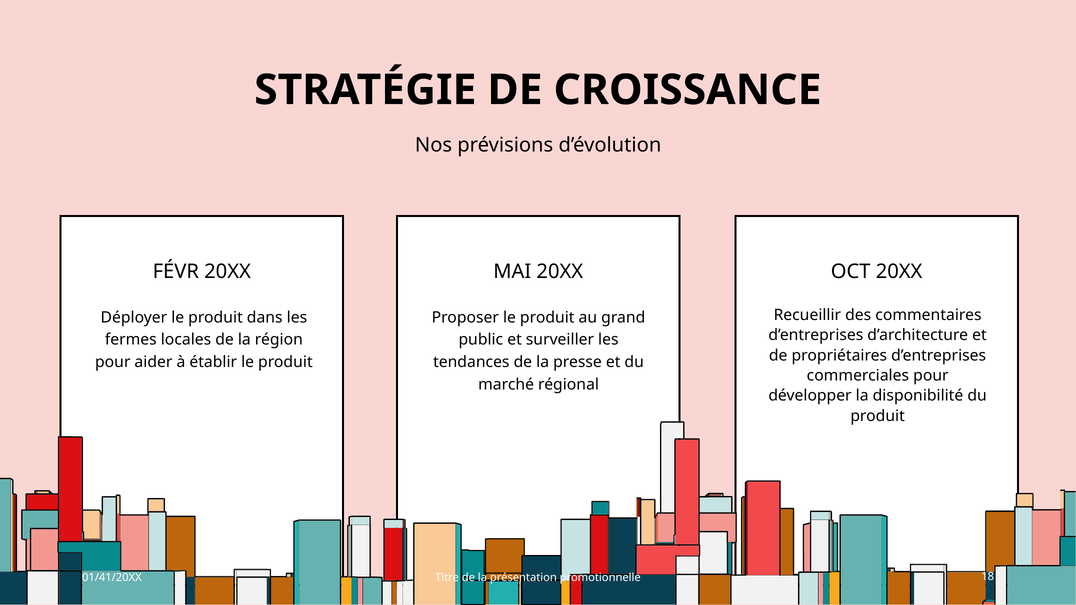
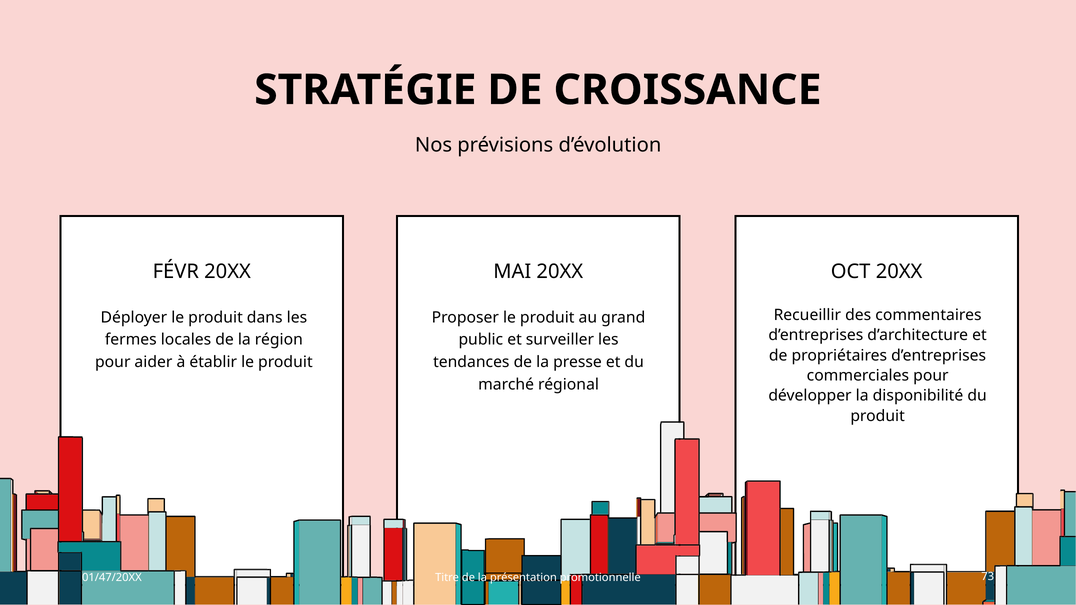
01/41/20XX: 01/41/20XX -> 01/47/20XX
18: 18 -> 73
